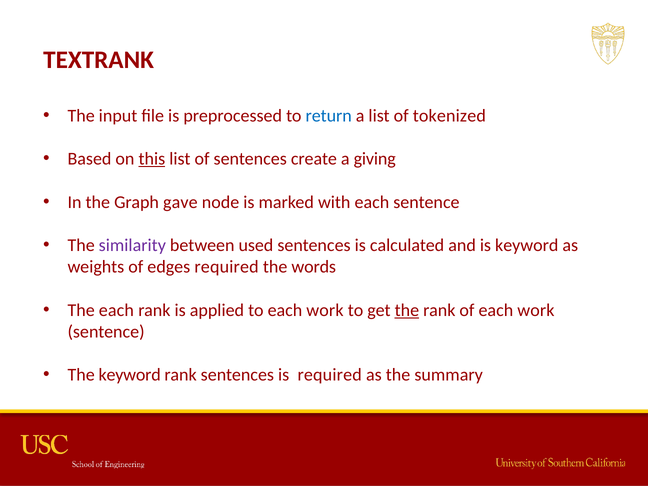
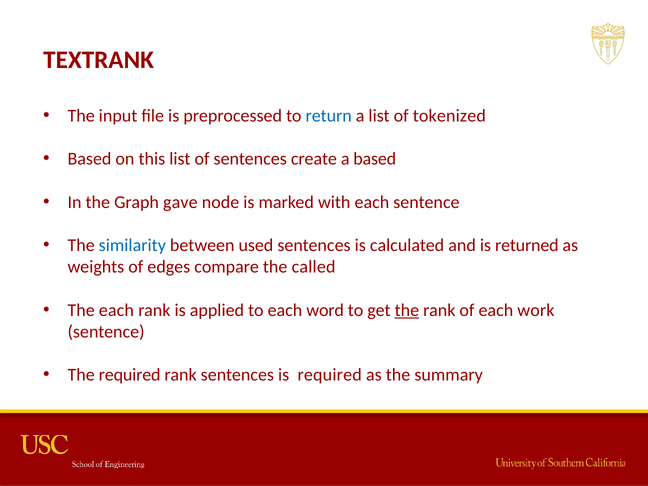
this underline: present -> none
a giving: giving -> based
similarity colour: purple -> blue
is keyword: keyword -> returned
edges required: required -> compare
words: words -> called
to each work: work -> word
The keyword: keyword -> required
